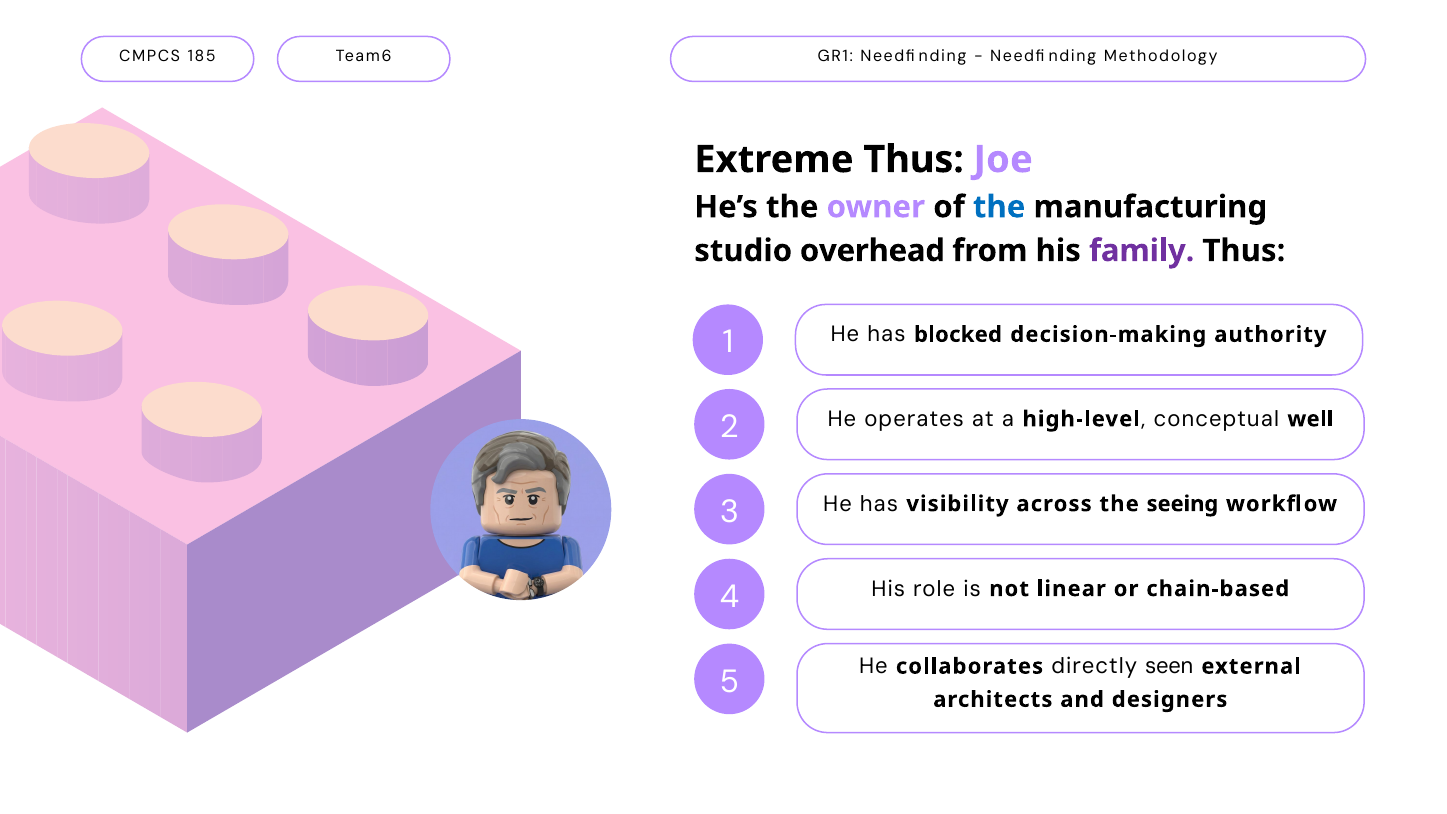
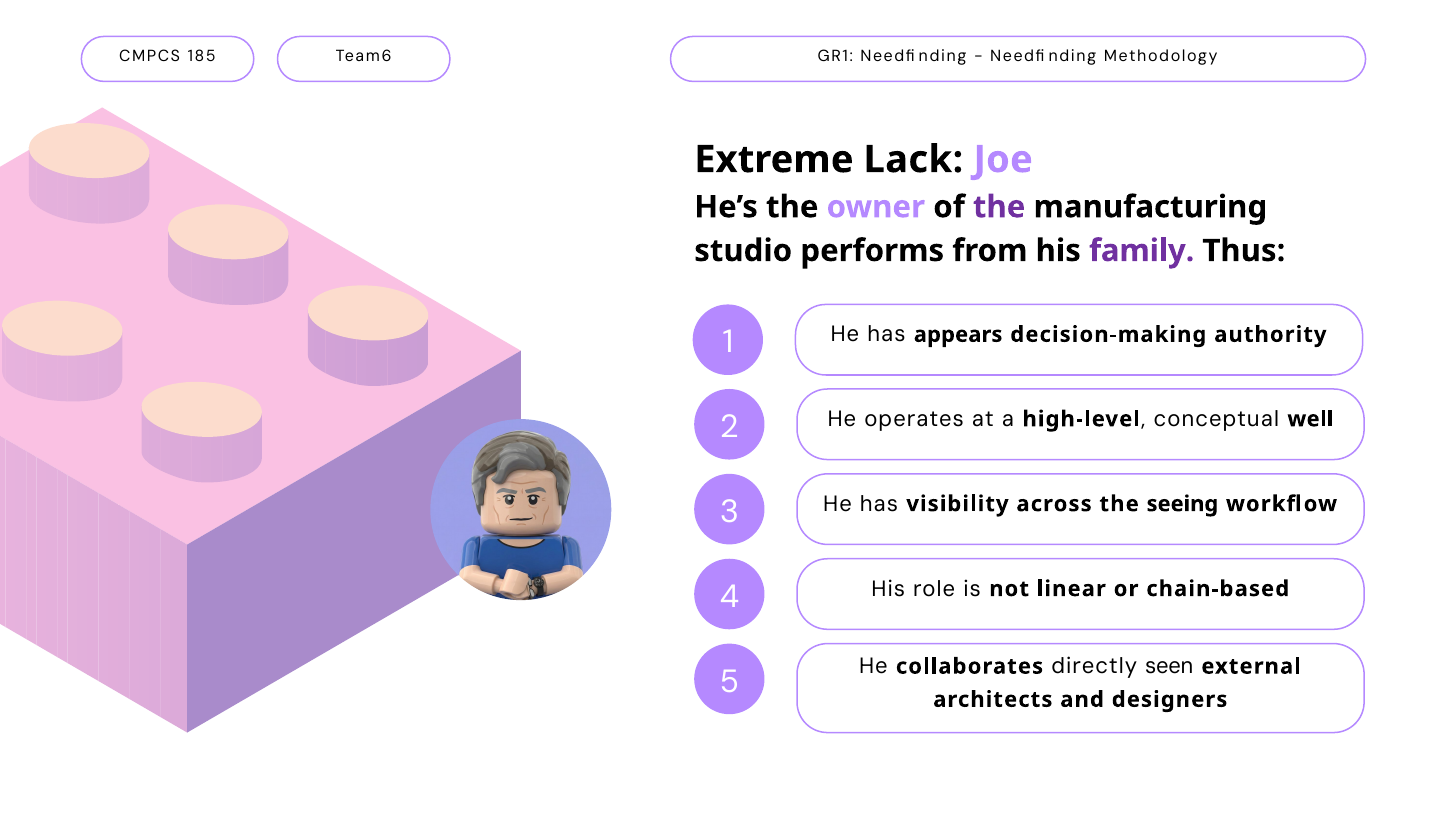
Extreme Thus: Thus -> Lack
the at (999, 207) colour: blue -> purple
overhead: overhead -> performs
blocked: blocked -> appears
